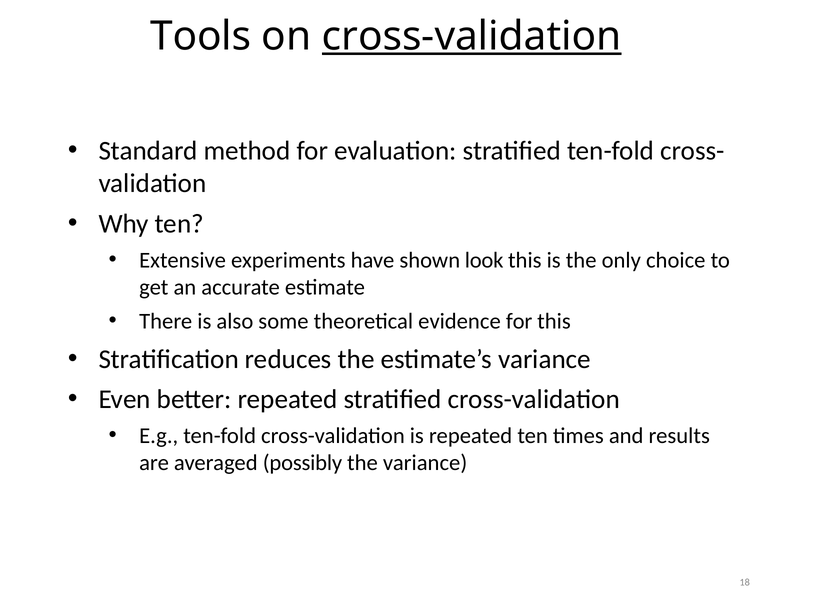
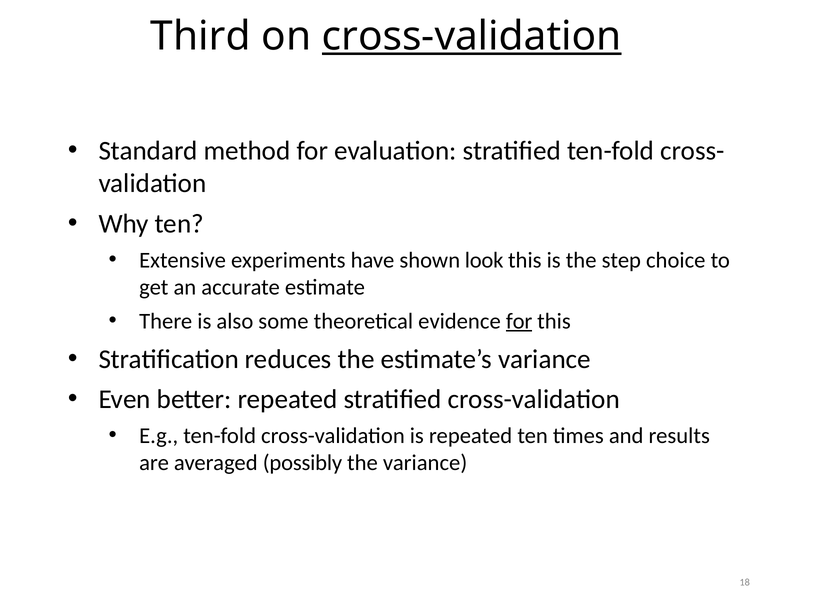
Tools: Tools -> Third
only: only -> step
for at (519, 321) underline: none -> present
